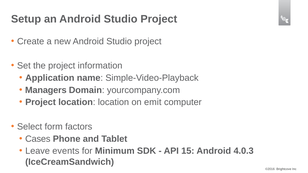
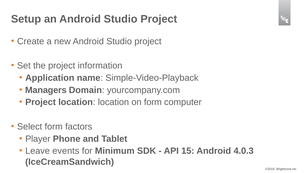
on emit: emit -> form
Cases: Cases -> Player
